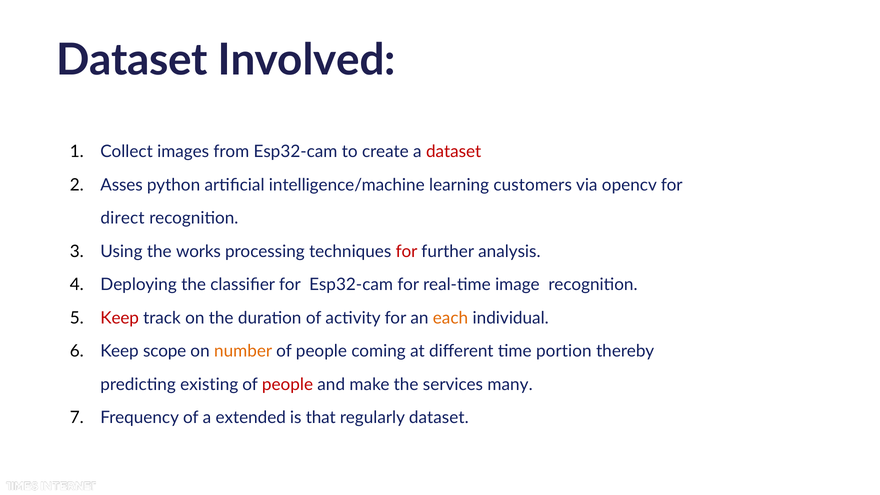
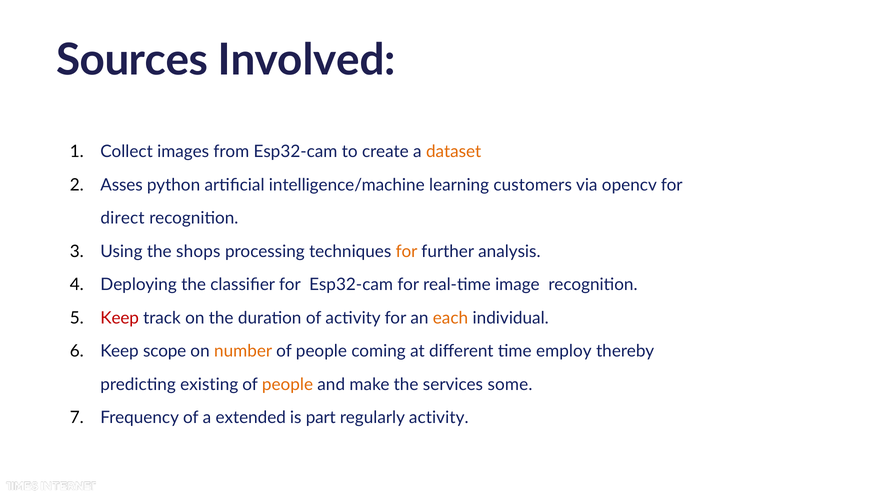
Dataset at (132, 60): Dataset -> Sources
dataset at (454, 152) colour: red -> orange
works: works -> shops
for at (407, 251) colour: red -> orange
portion: portion -> employ
people at (288, 384) colour: red -> orange
many: many -> some
that: that -> part
regularly dataset: dataset -> activity
